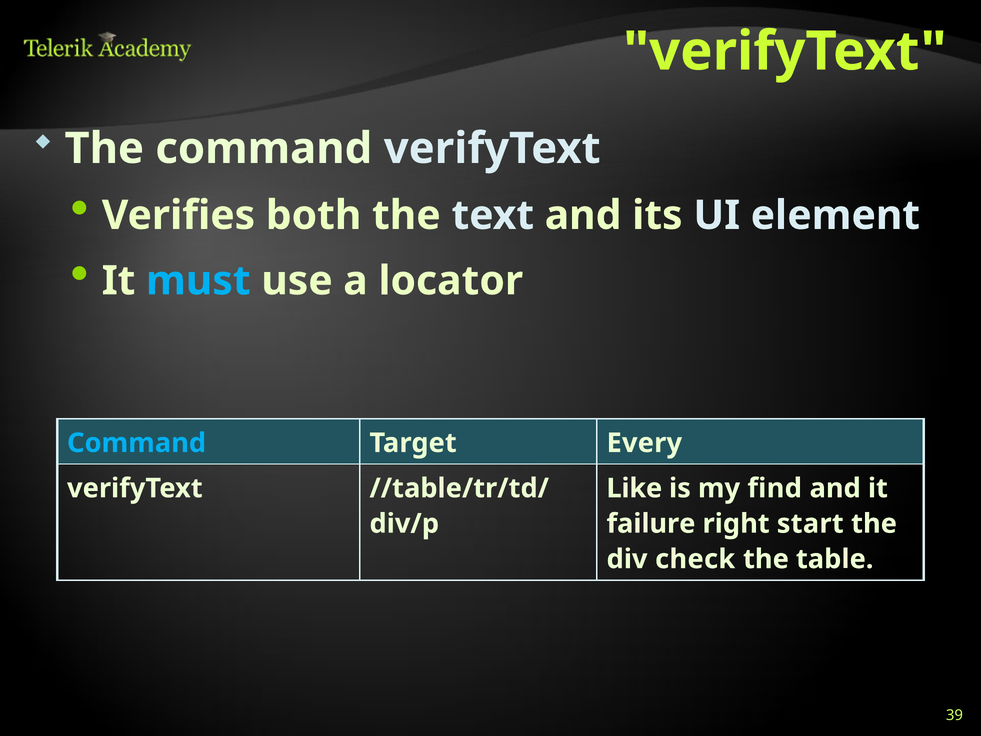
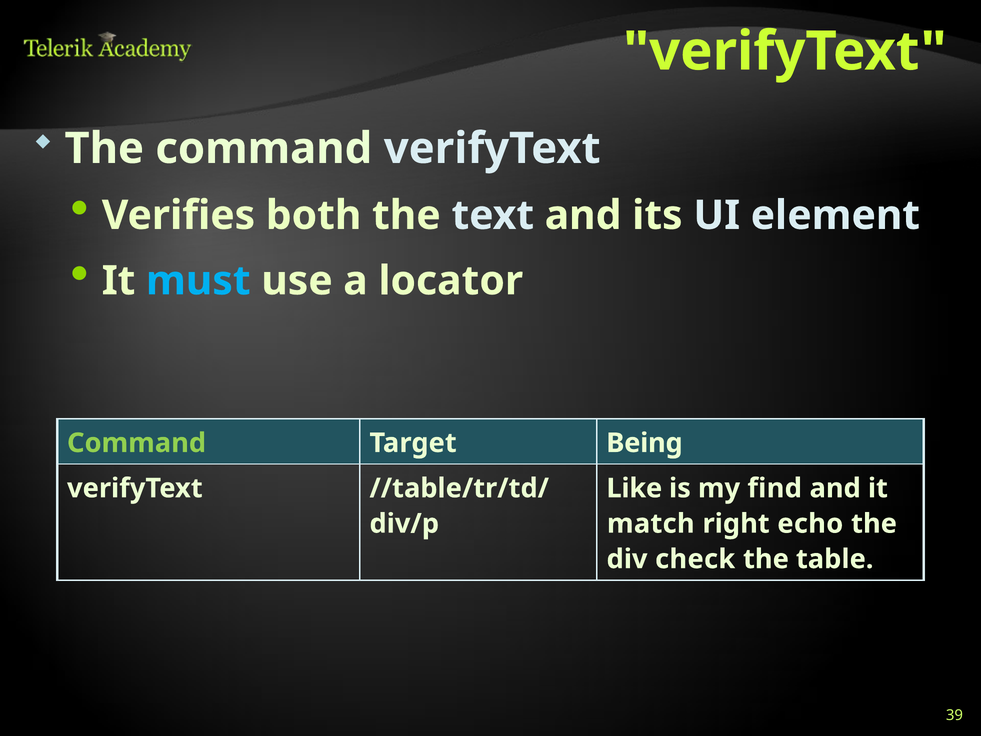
Command at (137, 443) colour: light blue -> light green
Every: Every -> Being
failure: failure -> match
start: start -> echo
